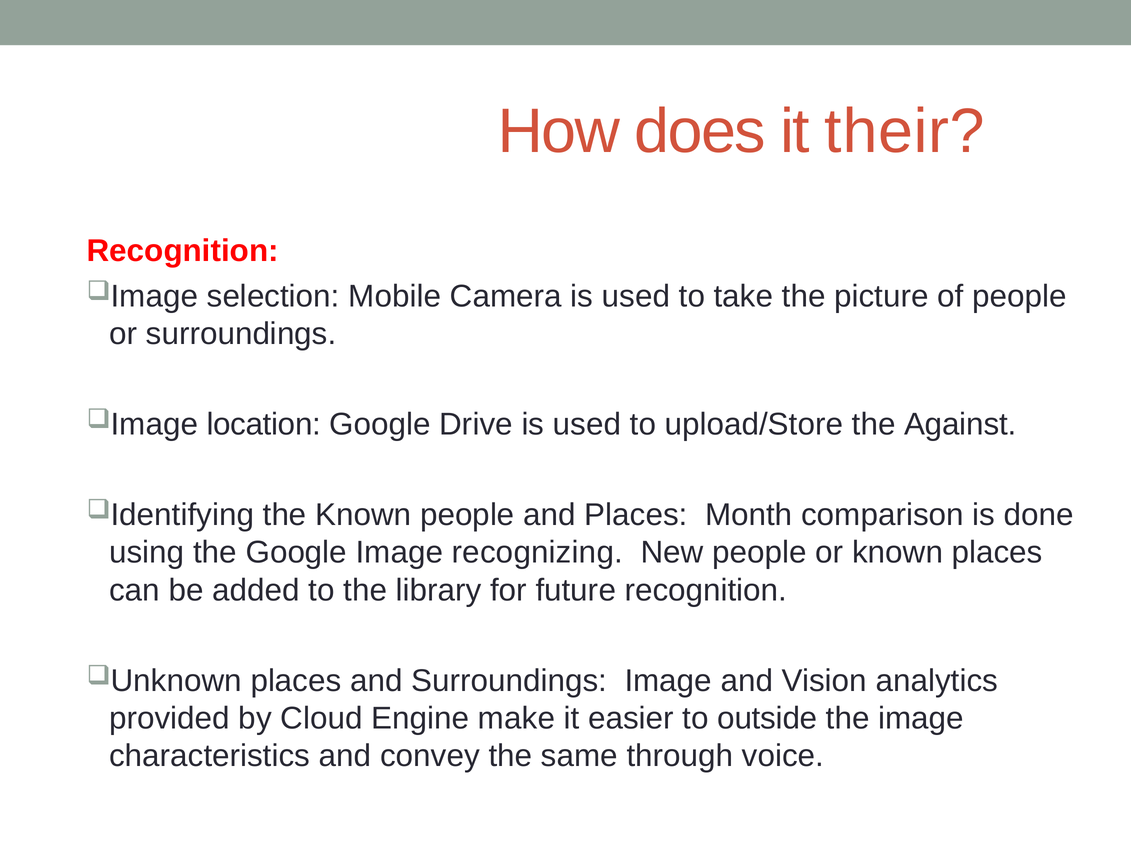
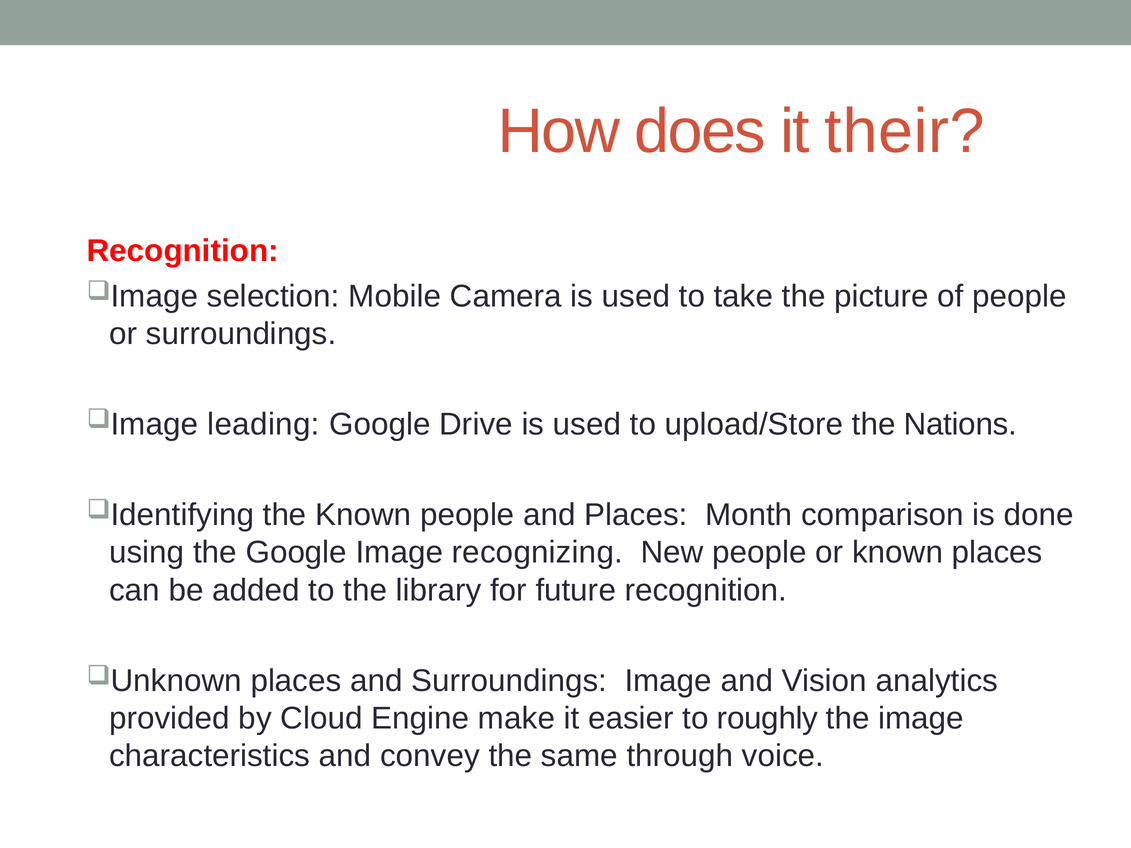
location: location -> leading
Against: Against -> Nations
outside: outside -> roughly
